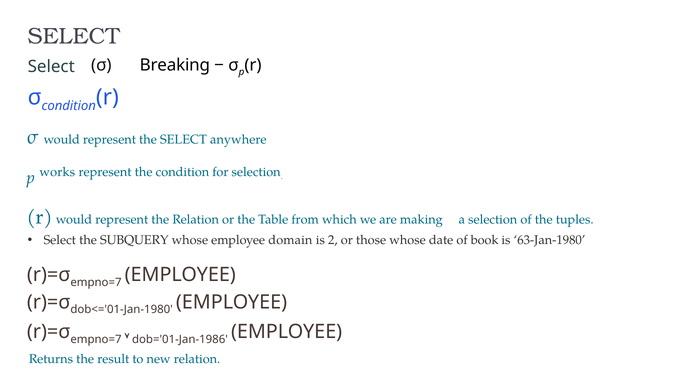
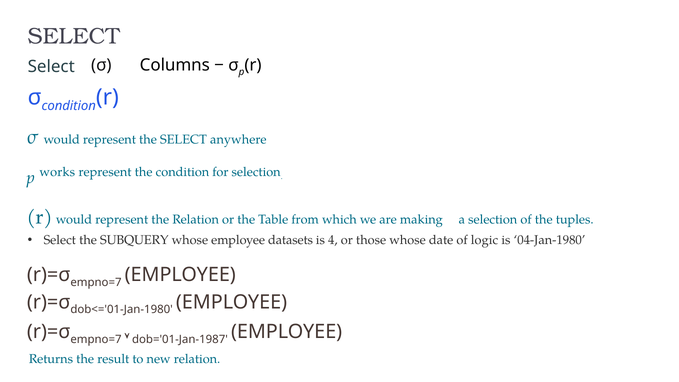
Breaking: Breaking -> Columns
domain: domain -> datasets
2: 2 -> 4
book: book -> logic
63-Jan-1980: 63-Jan-1980 -> 04-Jan-1980
dob='01-Jan-1986: dob='01-Jan-1986 -> dob='01-Jan-1987
